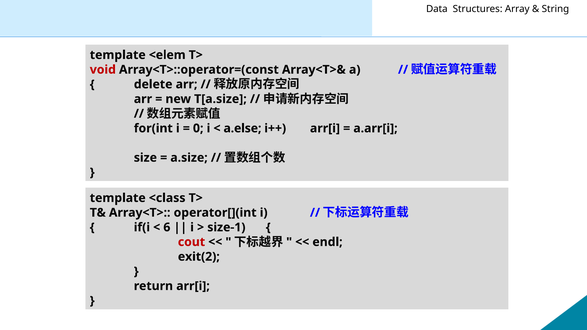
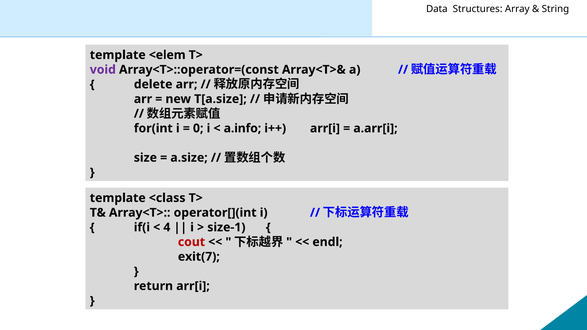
void colour: red -> purple
a.else: a.else -> a.info
6: 6 -> 4
exit(2: exit(2 -> exit(7
